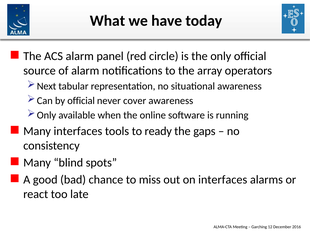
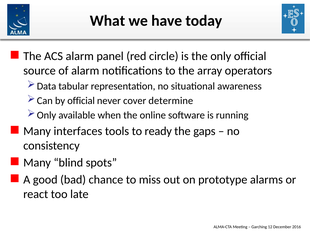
Next: Next -> Data
cover awareness: awareness -> determine
on interfaces: interfaces -> prototype
